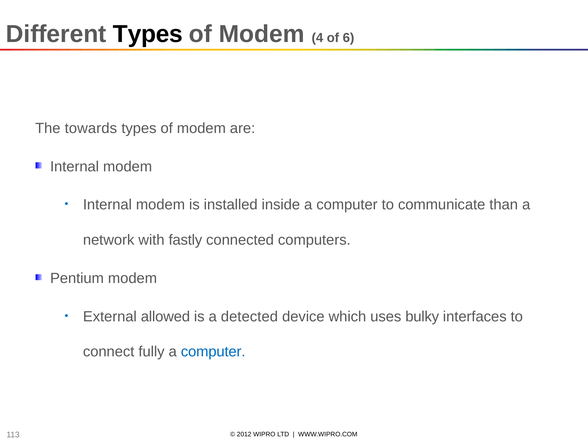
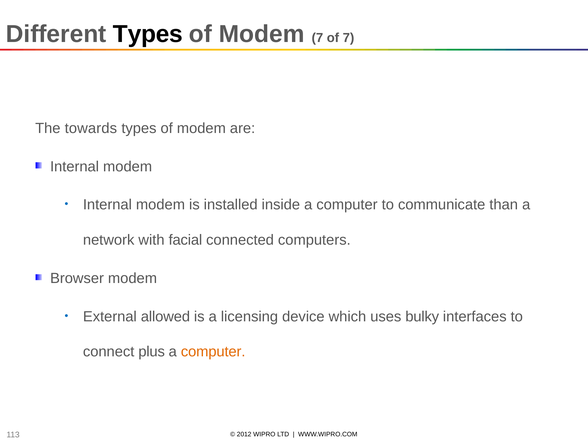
Modem 4: 4 -> 7
of 6: 6 -> 7
fastly: fastly -> facial
Pentium: Pentium -> Browser
detected: detected -> licensing
fully: fully -> plus
computer at (213, 352) colour: blue -> orange
